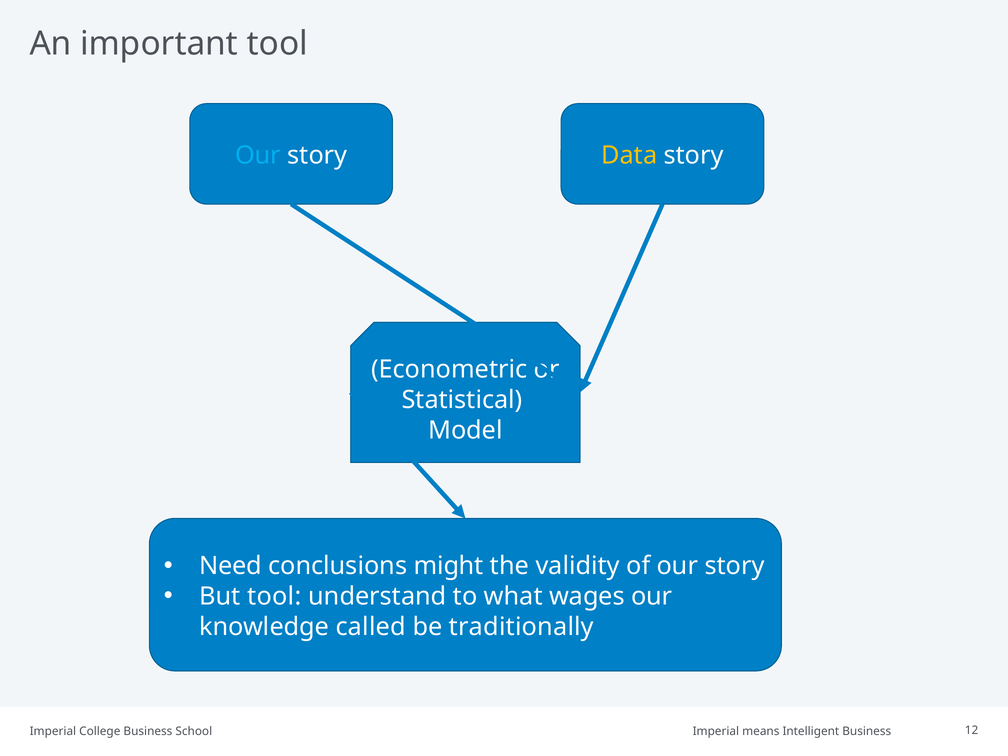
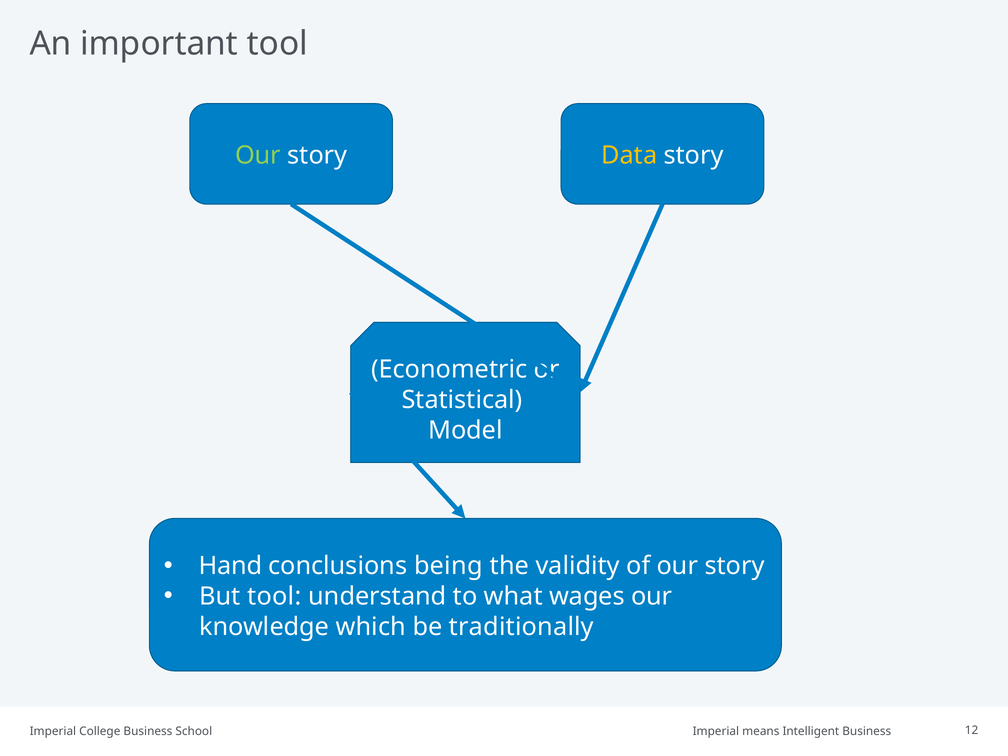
Our at (258, 156) colour: light blue -> light green
Need: Need -> Hand
might: might -> being
called: called -> which
